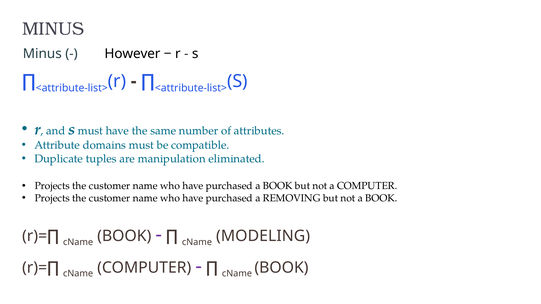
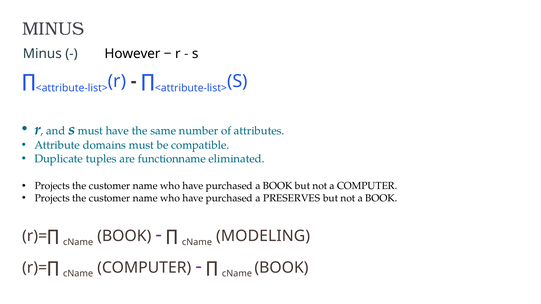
manipulation: manipulation -> functionname
REMOVING: REMOVING -> PRESERVES
